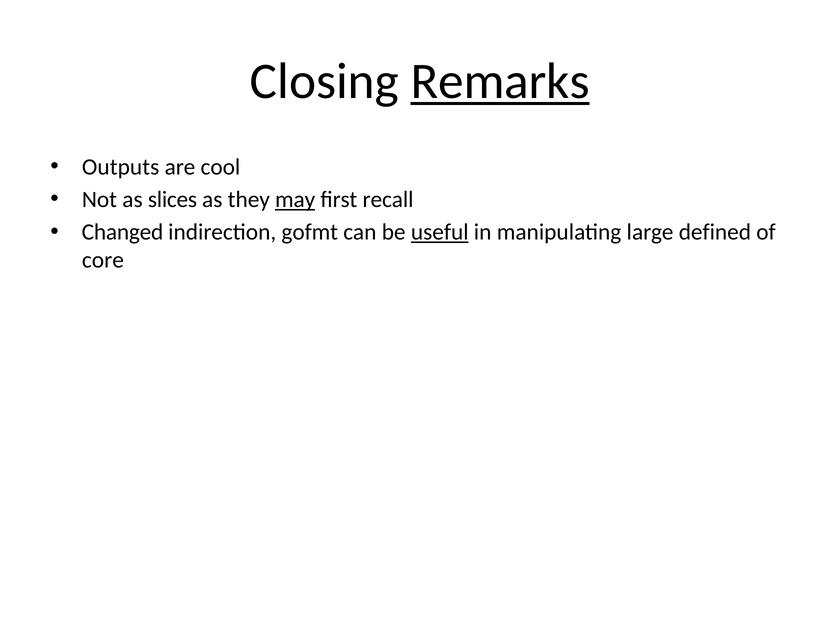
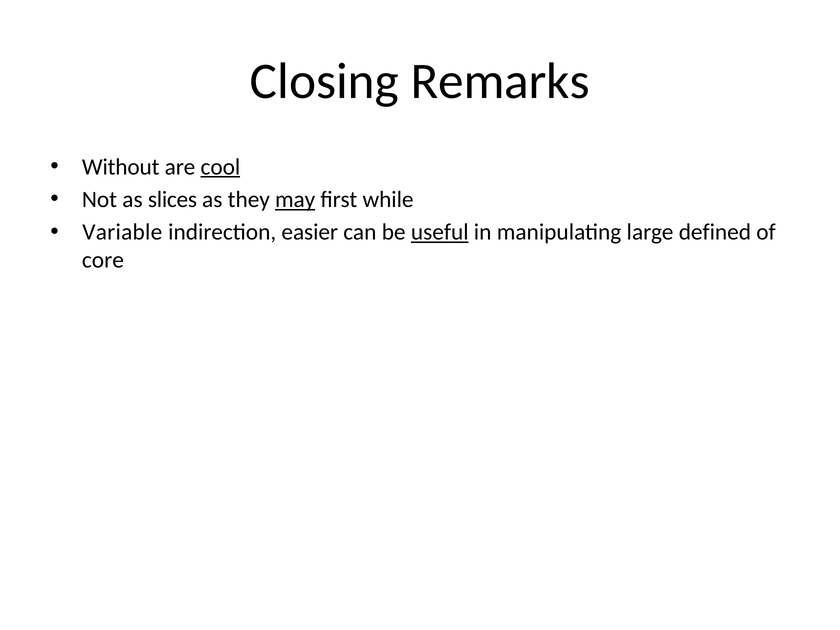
Remarks underline: present -> none
Outputs: Outputs -> Without
cool underline: none -> present
recall: recall -> while
Changed: Changed -> Variable
gofmt: gofmt -> easier
